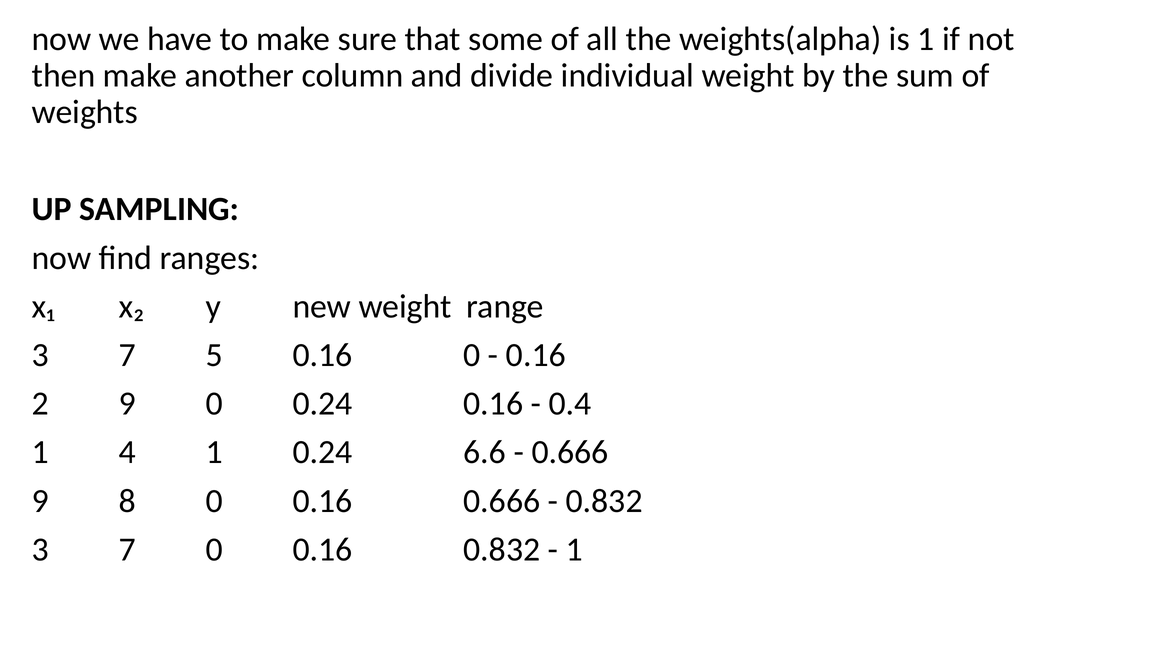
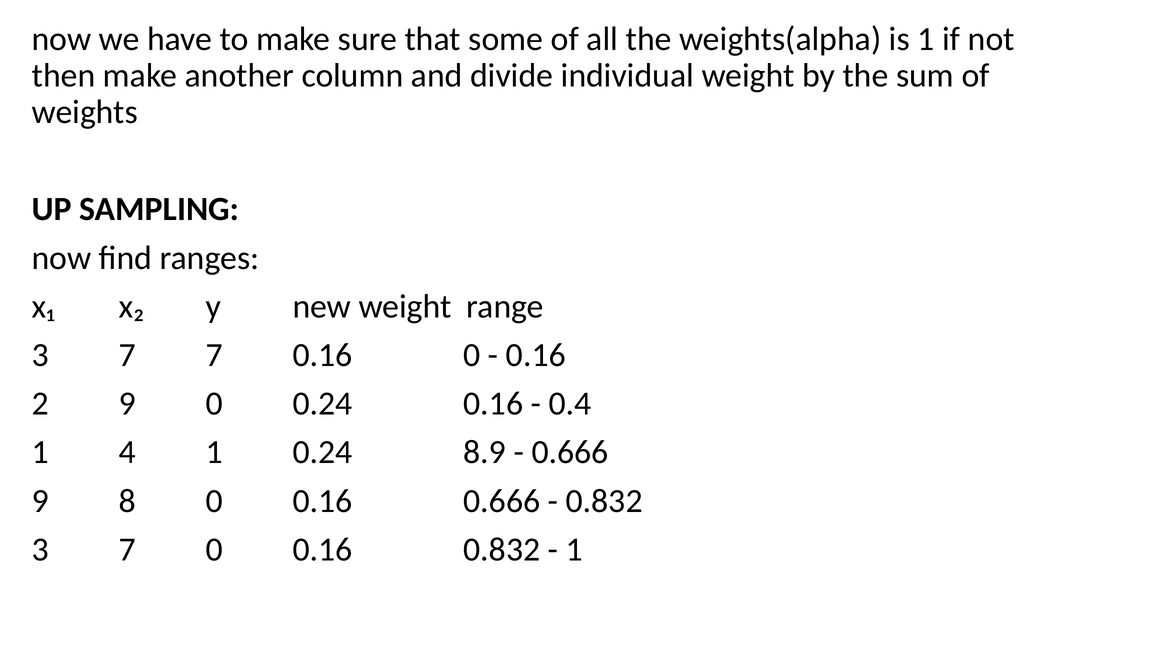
7 5: 5 -> 7
6.6: 6.6 -> 8.9
